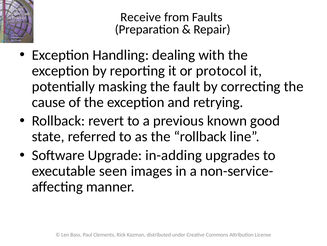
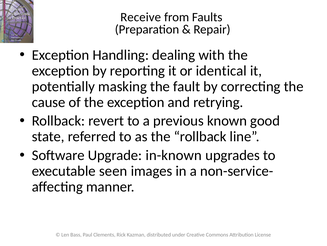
protocol: protocol -> identical
in-adding: in-adding -> in-known
